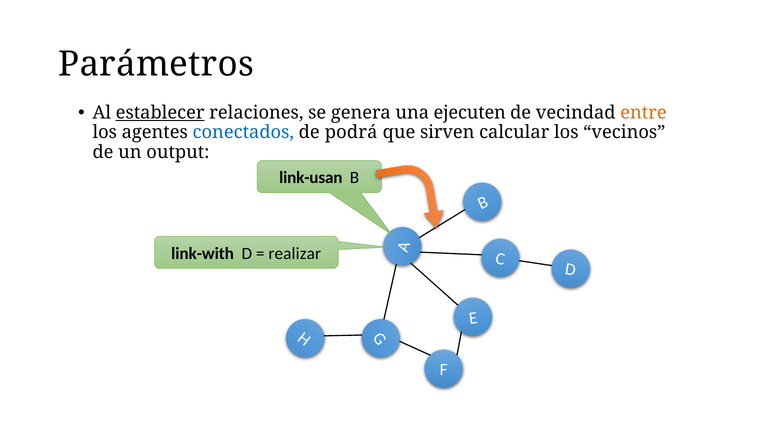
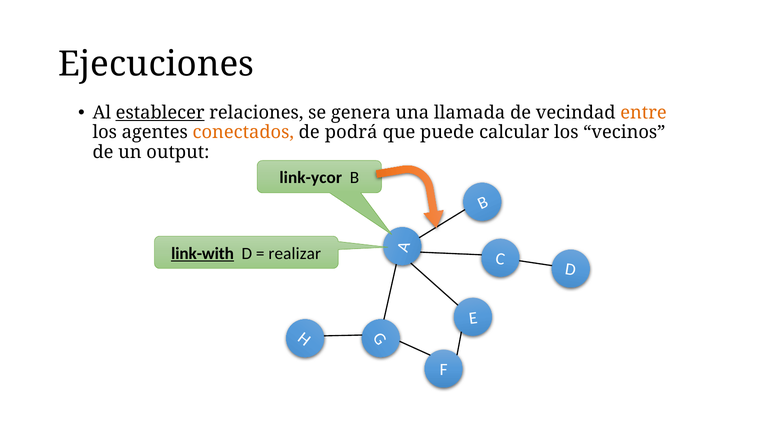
Parámetros: Parámetros -> Ejecuciones
ejecuten: ejecuten -> llamada
conectados colour: blue -> orange
sirven: sirven -> puede
link-usan: link-usan -> link-ycor
link-with underline: none -> present
